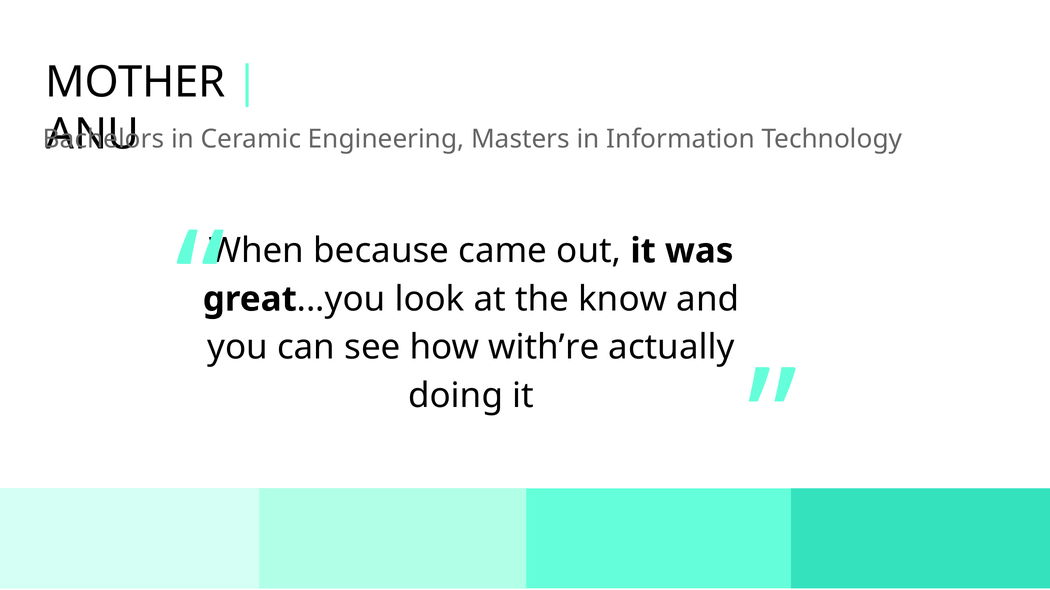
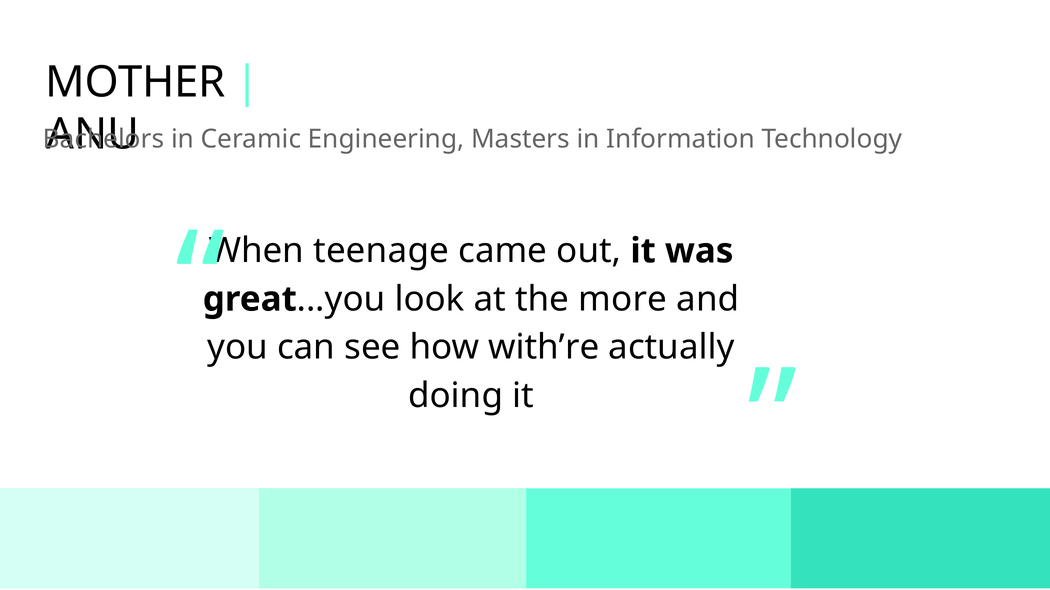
because: because -> teenage
know: know -> more
